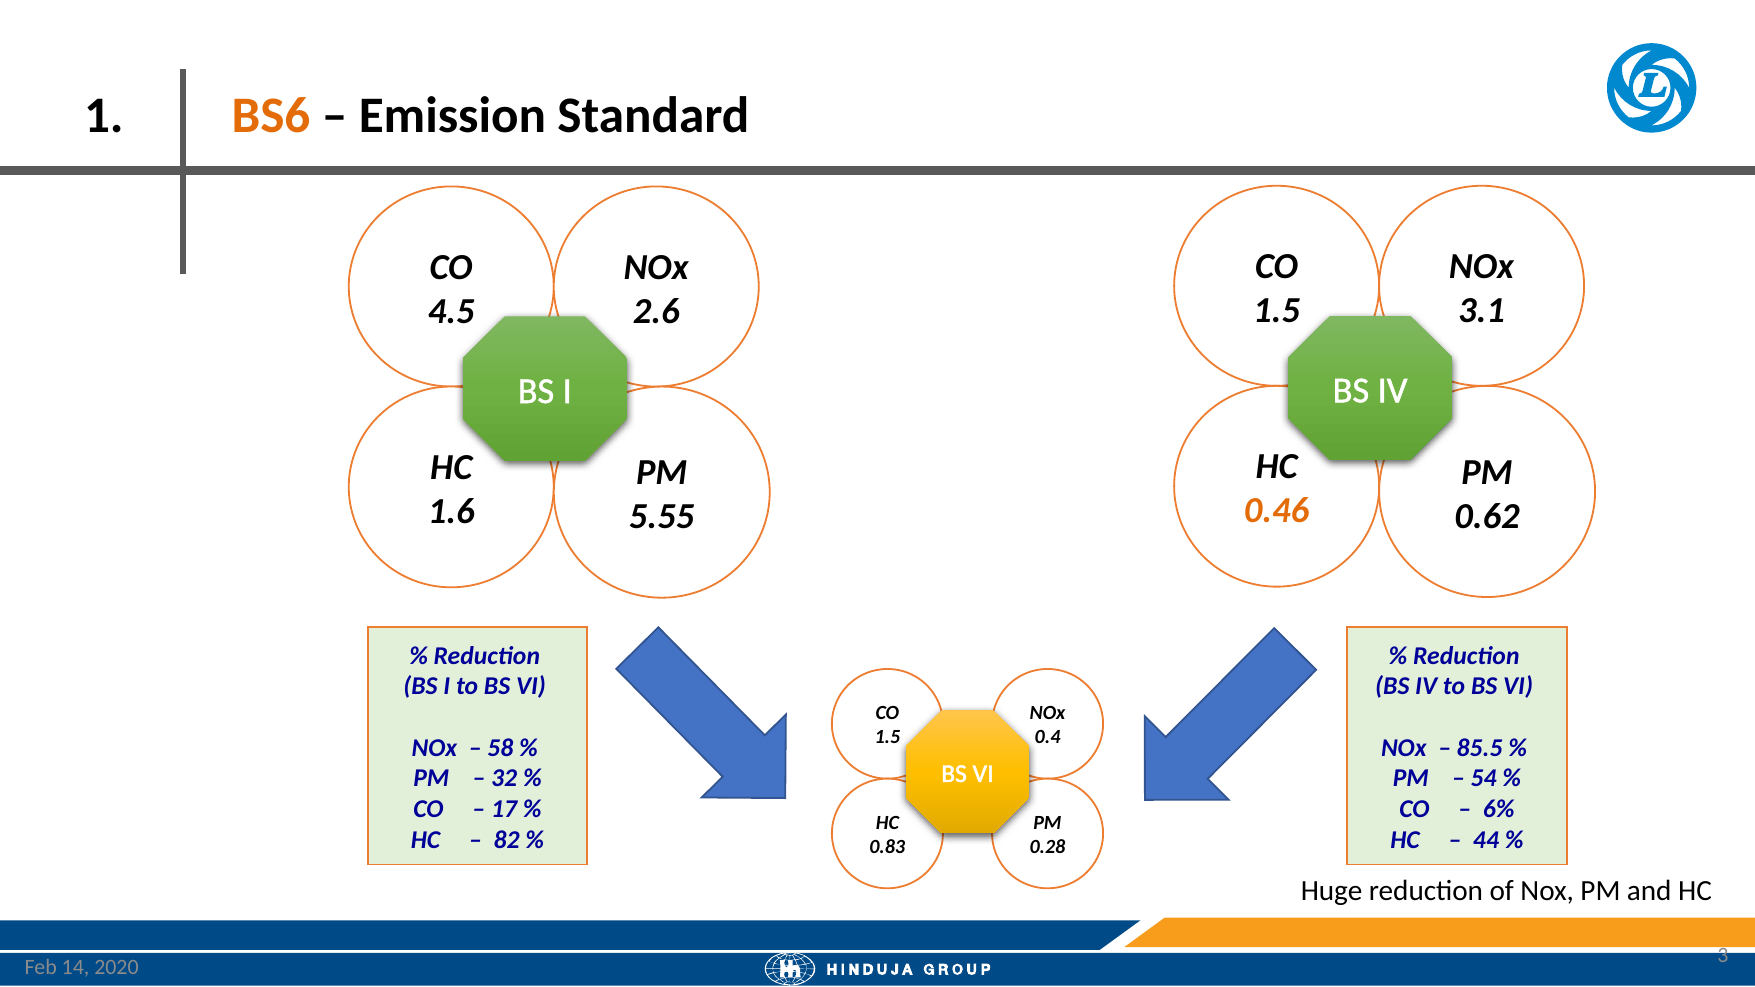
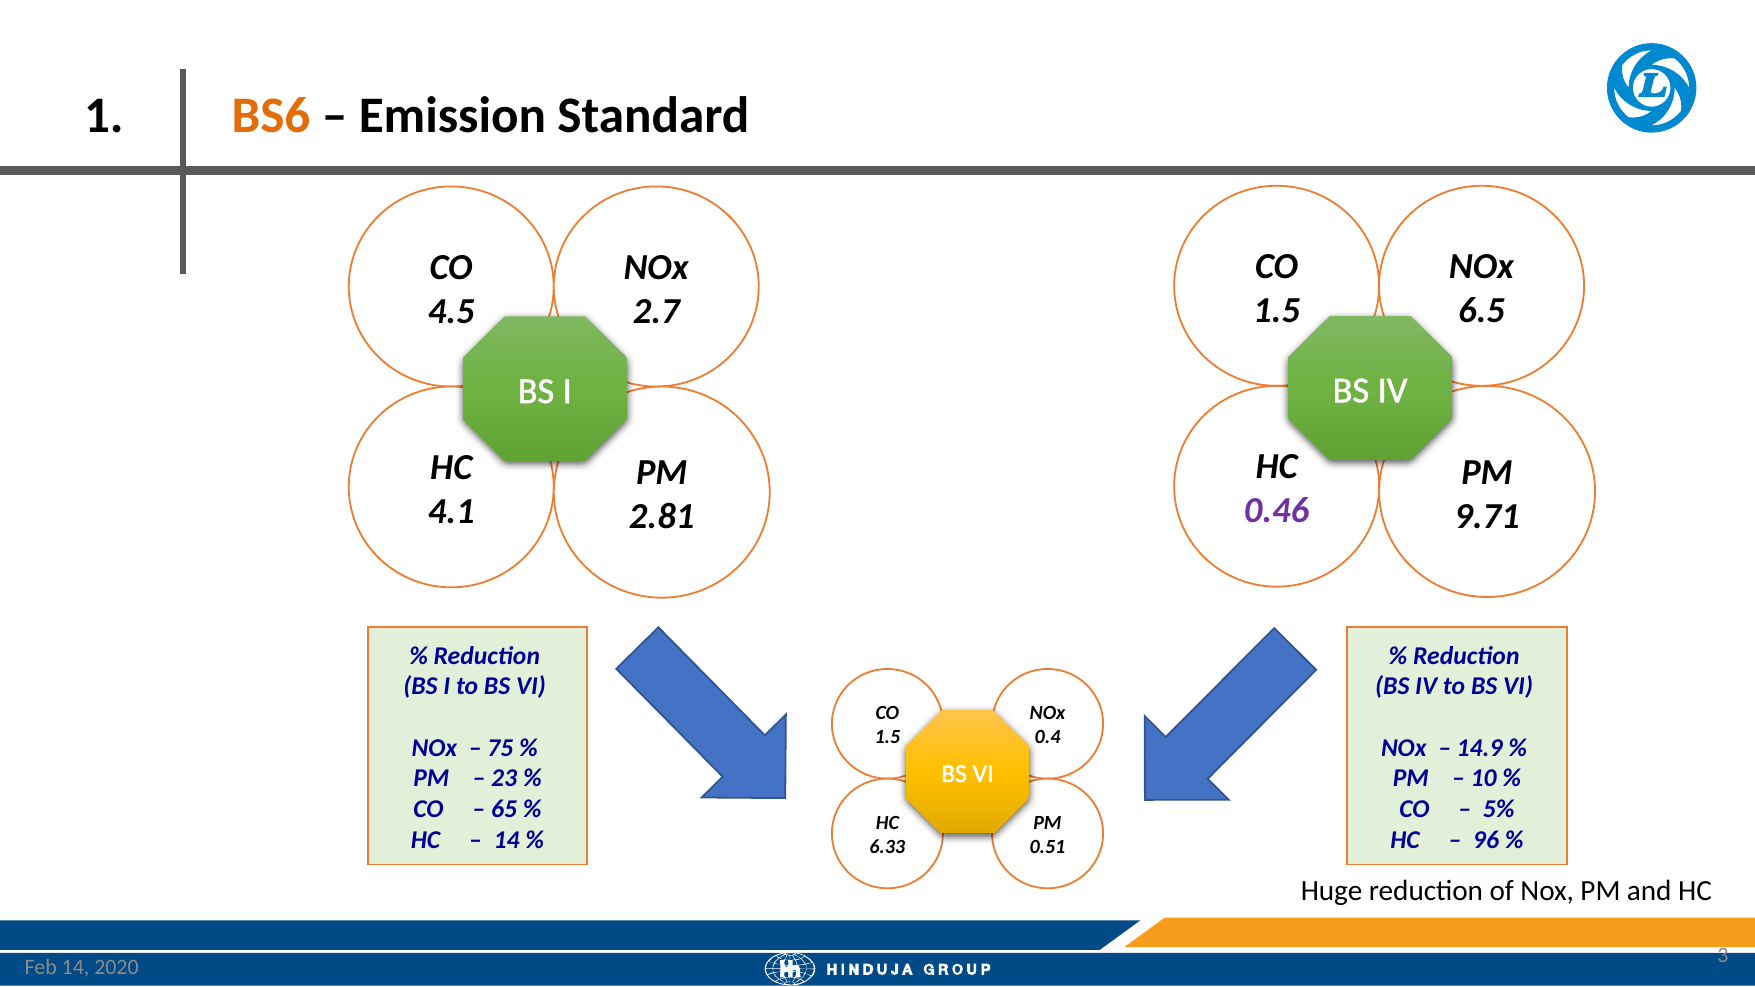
3.1: 3.1 -> 6.5
2.6: 2.6 -> 2.7
0.46 colour: orange -> purple
1.6: 1.6 -> 4.1
0.62: 0.62 -> 9.71
5.55: 5.55 -> 2.81
58: 58 -> 75
85.5: 85.5 -> 14.9
32: 32 -> 23
54: 54 -> 10
17: 17 -> 65
6%: 6% -> 5%
82 at (507, 840): 82 -> 14
44: 44 -> 96
0.83: 0.83 -> 6.33
0.28: 0.28 -> 0.51
